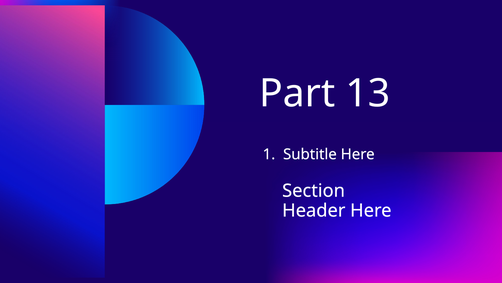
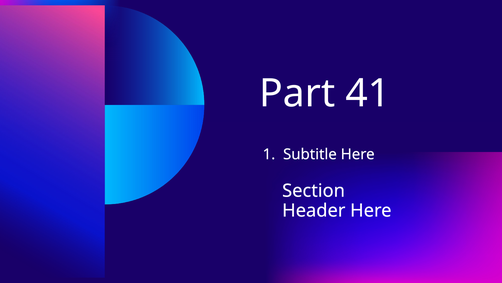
13: 13 -> 41
